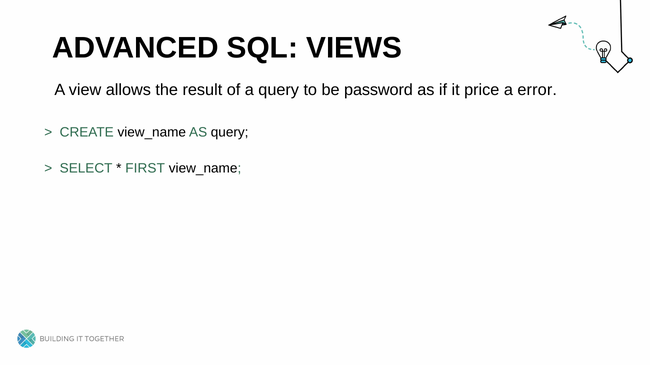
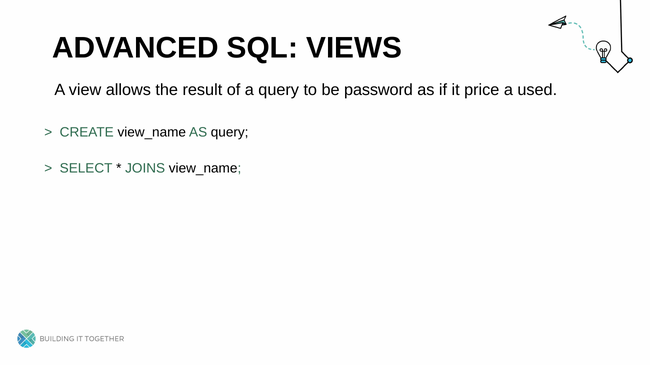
error: error -> used
FIRST: FIRST -> JOINS
